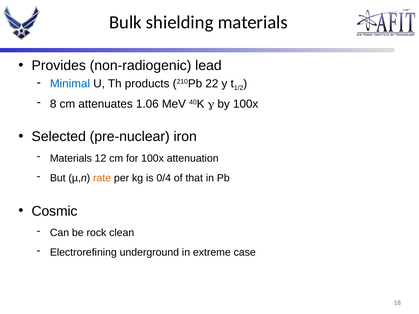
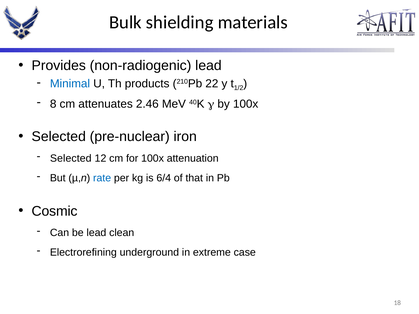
1.06: 1.06 -> 2.46
Materials at (71, 158): Materials -> Selected
rate colour: orange -> blue
0/4: 0/4 -> 6/4
be rock: rock -> lead
